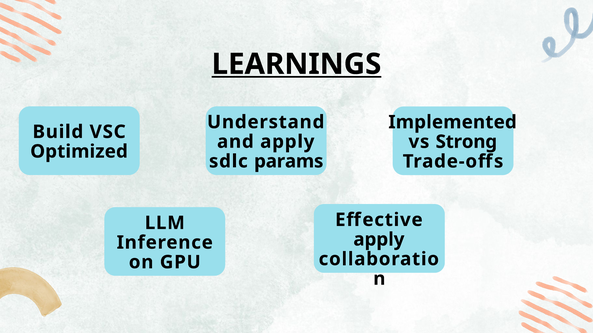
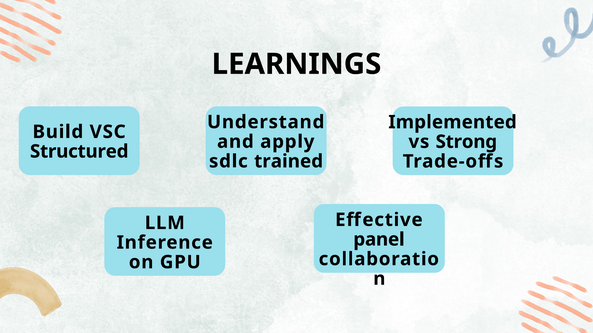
LEARNINGS underline: present -> none
Optimized: Optimized -> Structured
params: params -> trained
apply at (379, 240): apply -> panel
